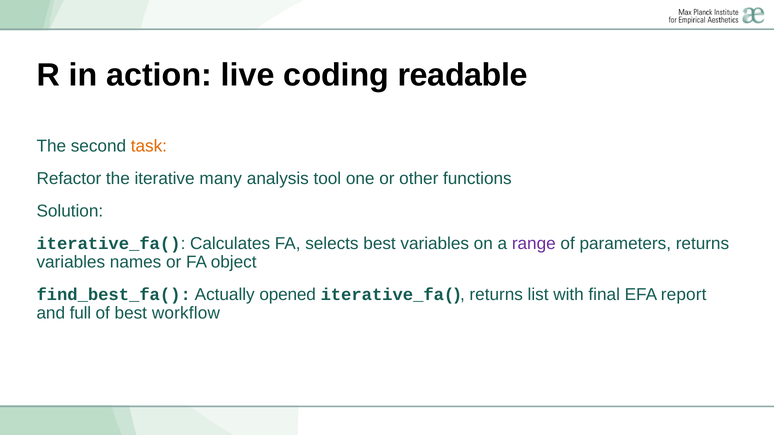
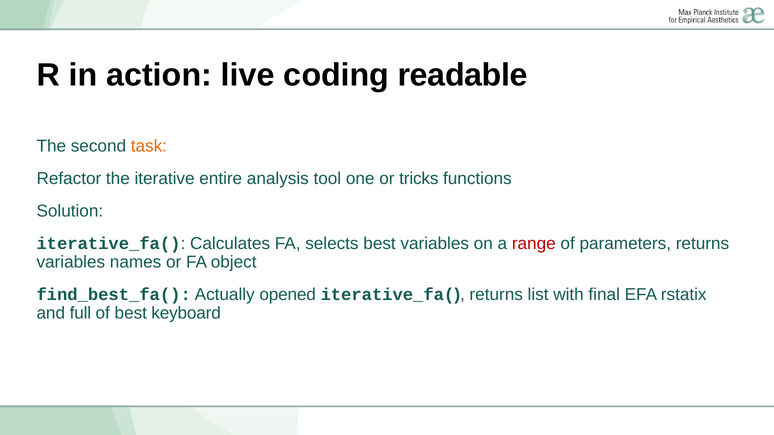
many: many -> entire
other: other -> tricks
range colour: purple -> red
report: report -> rstatix
workflow: workflow -> keyboard
